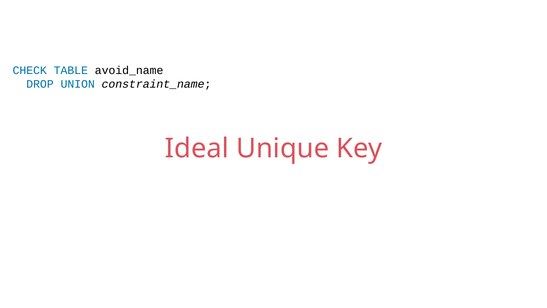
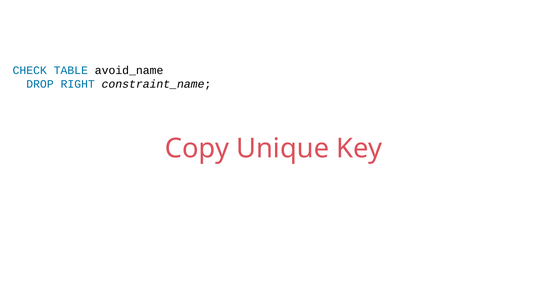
UNION: UNION -> RIGHT
Ideal: Ideal -> Copy
